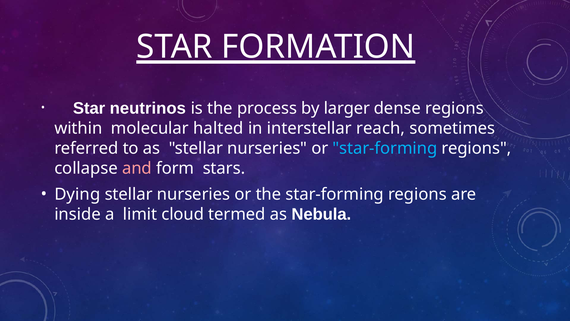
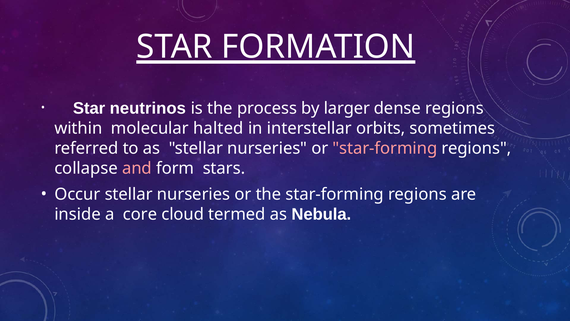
reach: reach -> orbits
star-forming at (385, 148) colour: light blue -> pink
Dying: Dying -> Occur
limit: limit -> core
